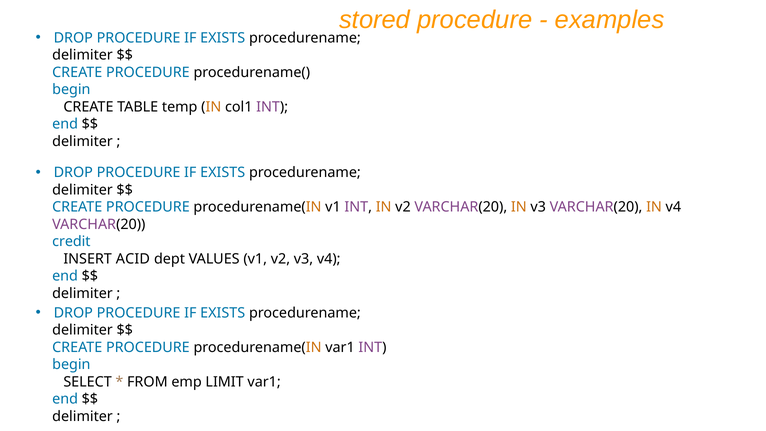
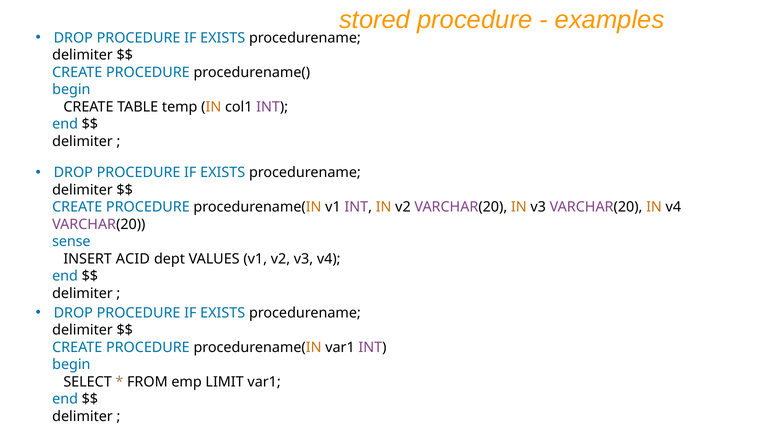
credit: credit -> sense
